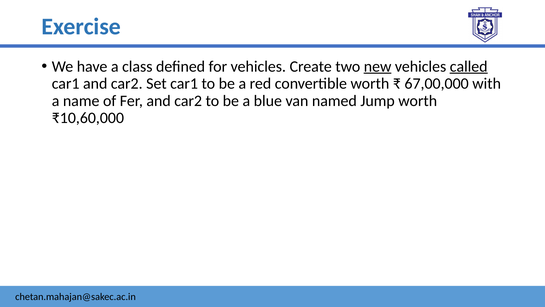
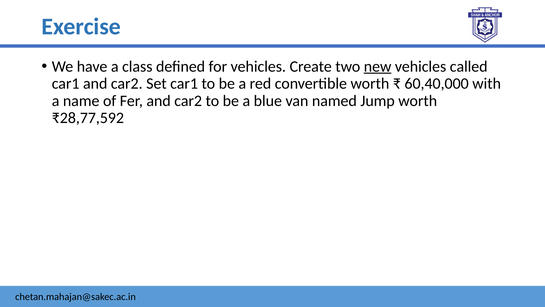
called underline: present -> none
67,00,000: 67,00,000 -> 60,40,000
₹10,60,000: ₹10,60,000 -> ₹28,77,592
